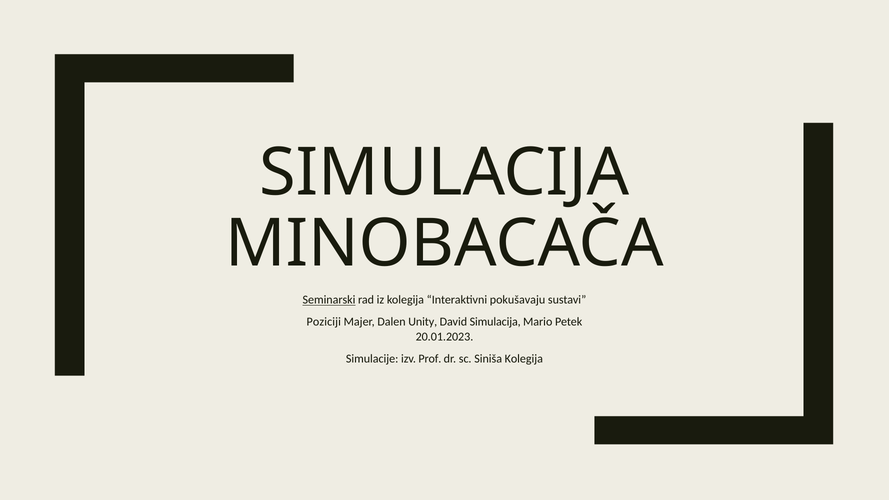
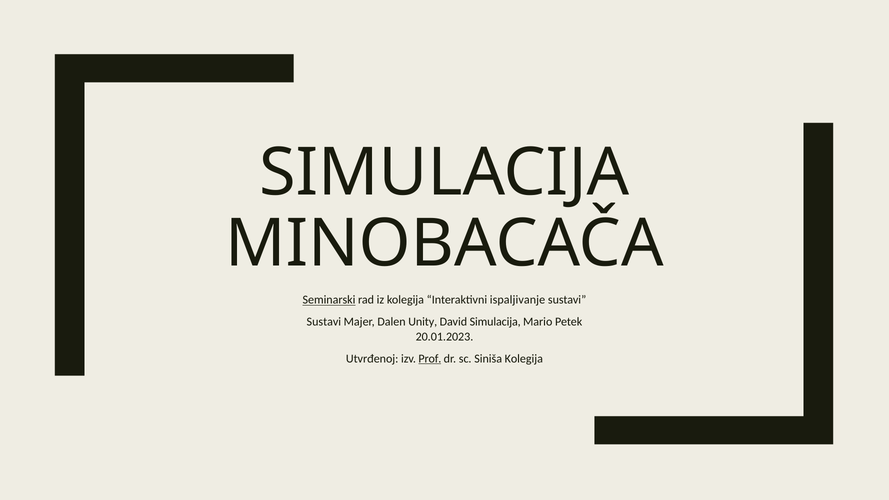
pokušavaju: pokušavaju -> ispaljivanje
Poziciji at (324, 322): Poziciji -> Sustavi
Simulacije: Simulacije -> Utvrđenoj
Prof underline: none -> present
